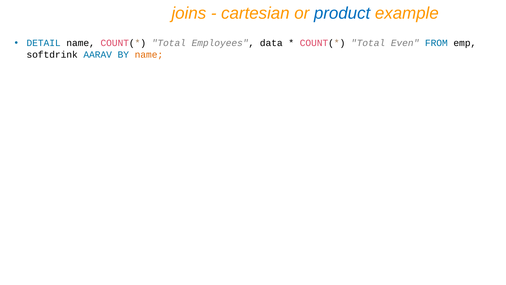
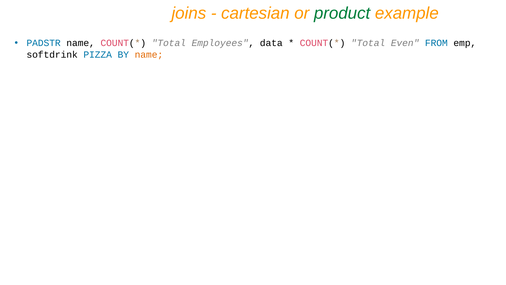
product colour: blue -> green
DETAIL: DETAIL -> PADSTR
AARAV: AARAV -> PIZZA
